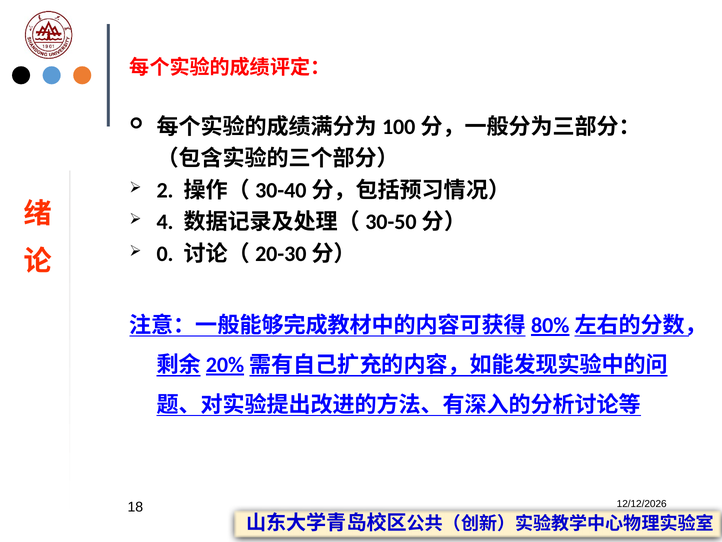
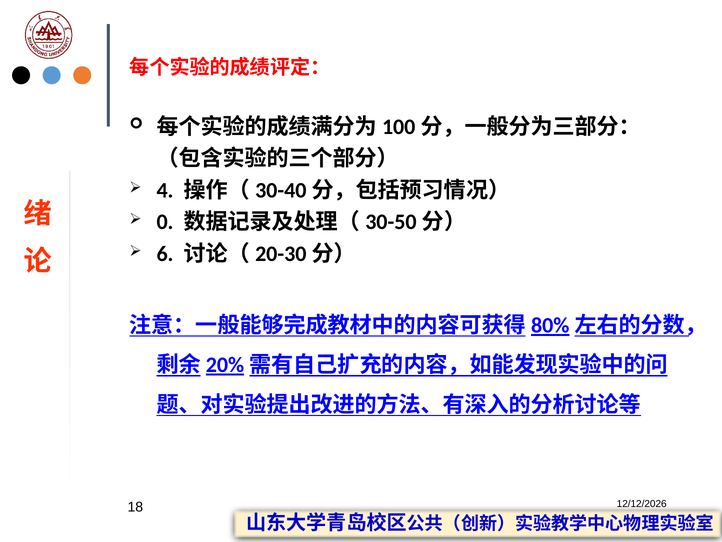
2: 2 -> 4
4: 4 -> 0
0: 0 -> 6
